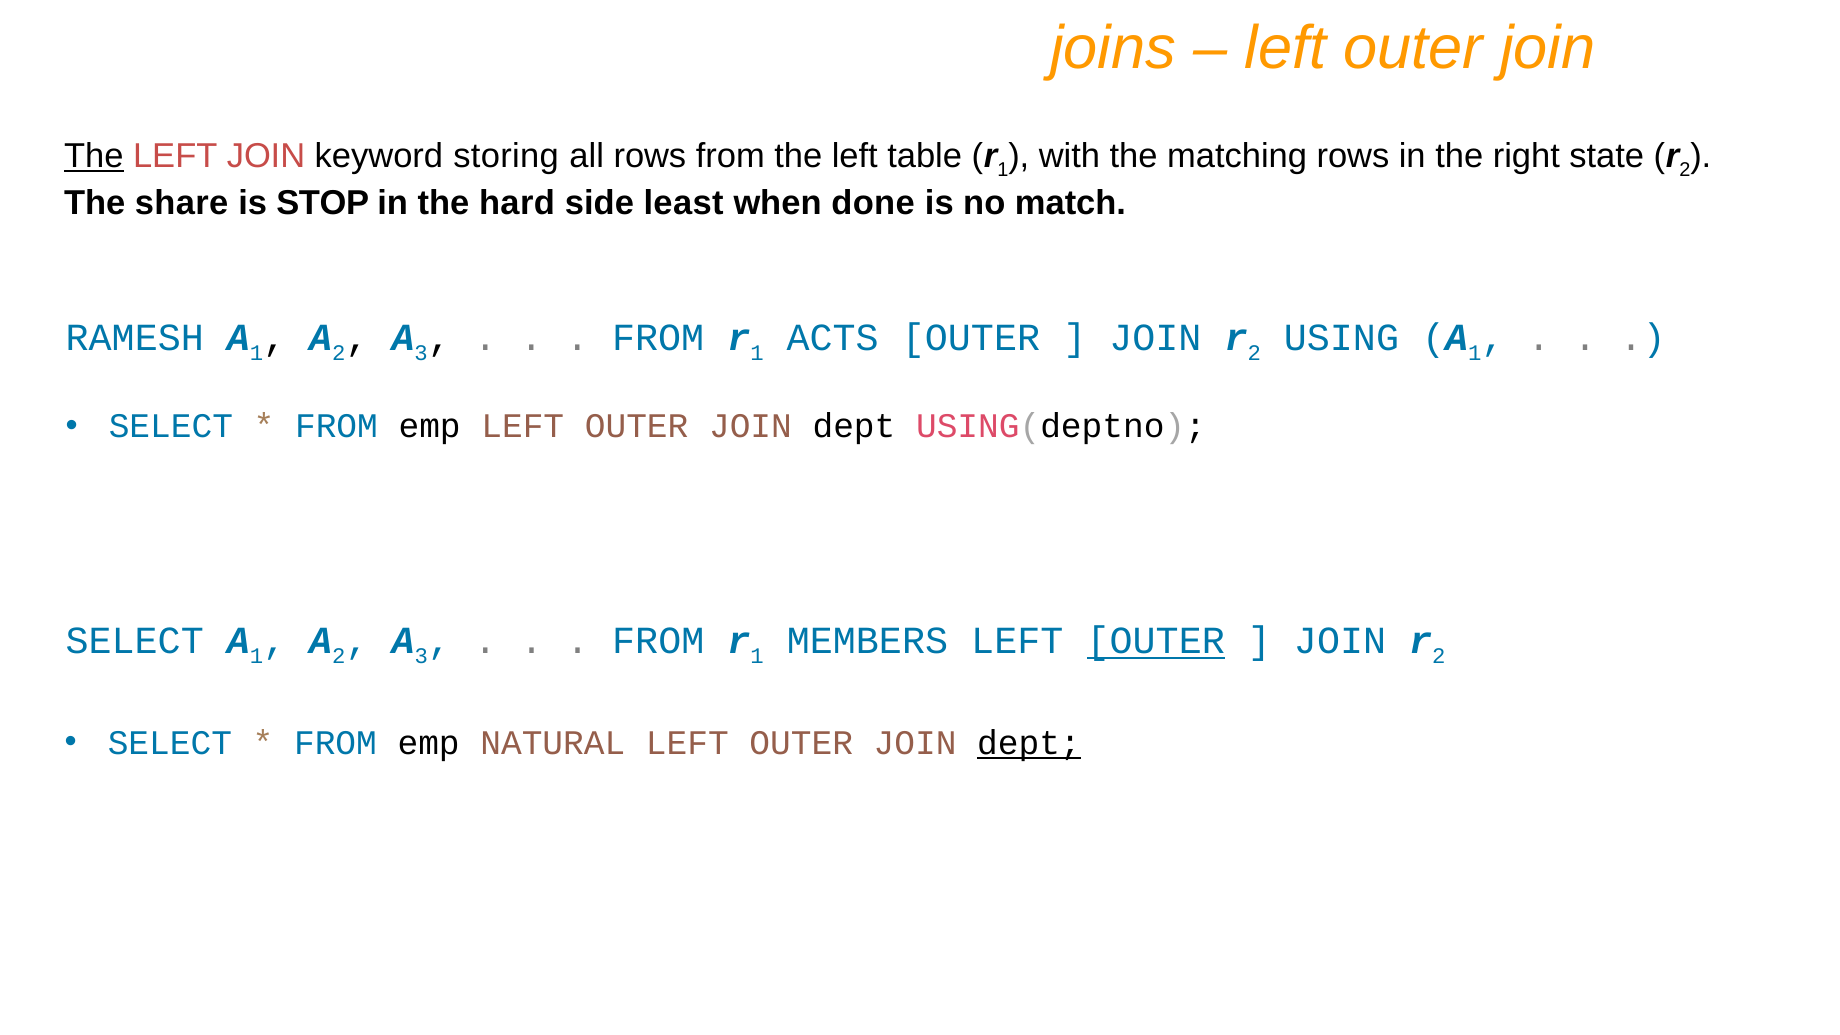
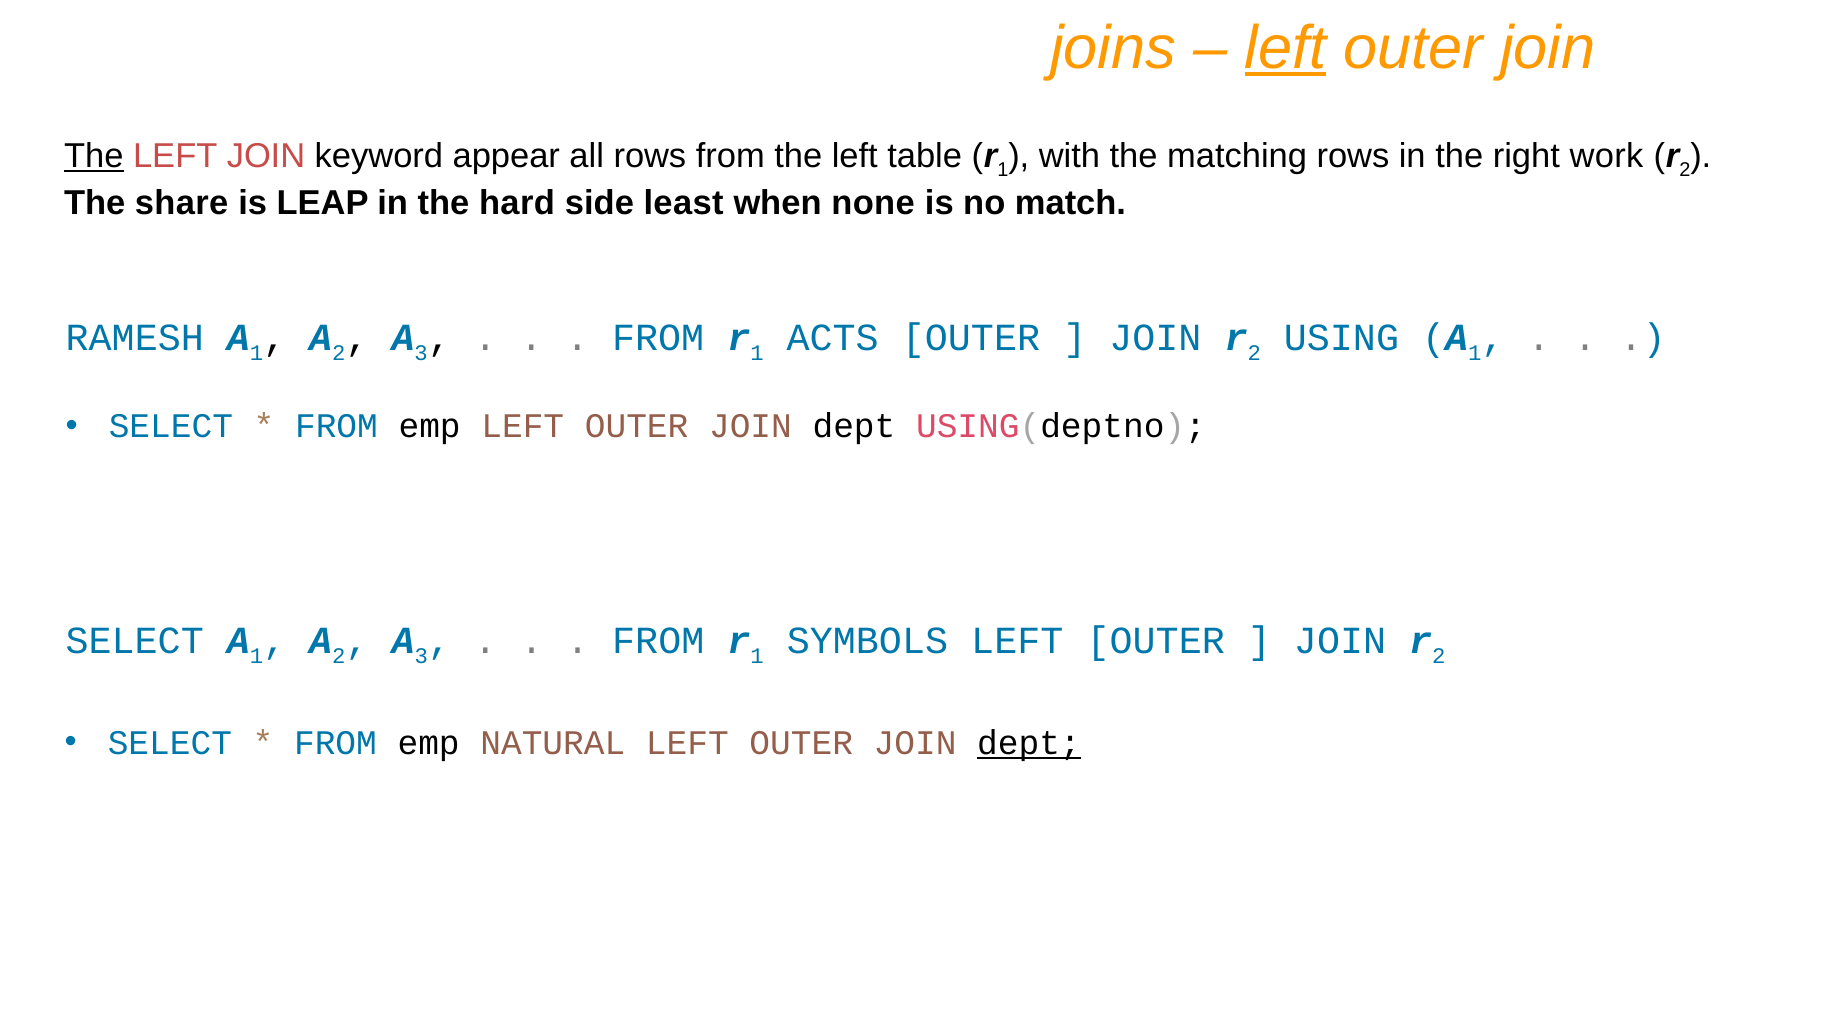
left at (1285, 48) underline: none -> present
storing: storing -> appear
state: state -> work
STOP: STOP -> LEAP
done: done -> none
MEMBERS: MEMBERS -> SYMBOLS
OUTER at (1156, 641) underline: present -> none
